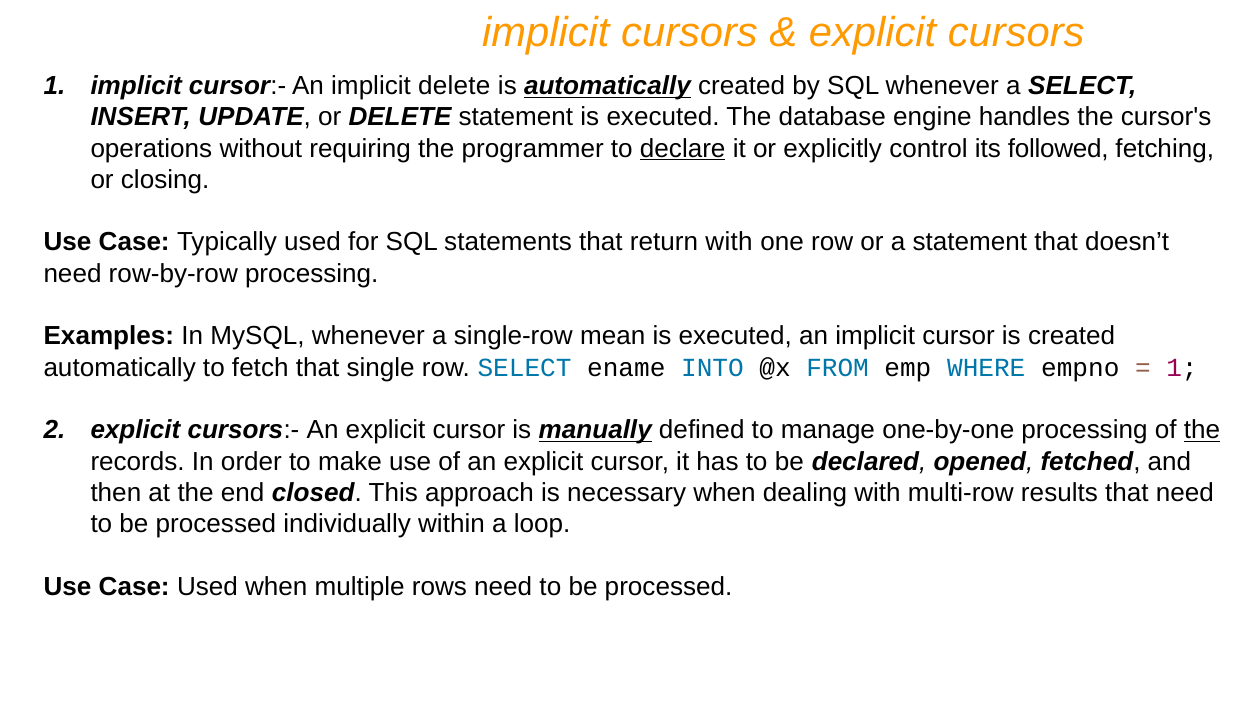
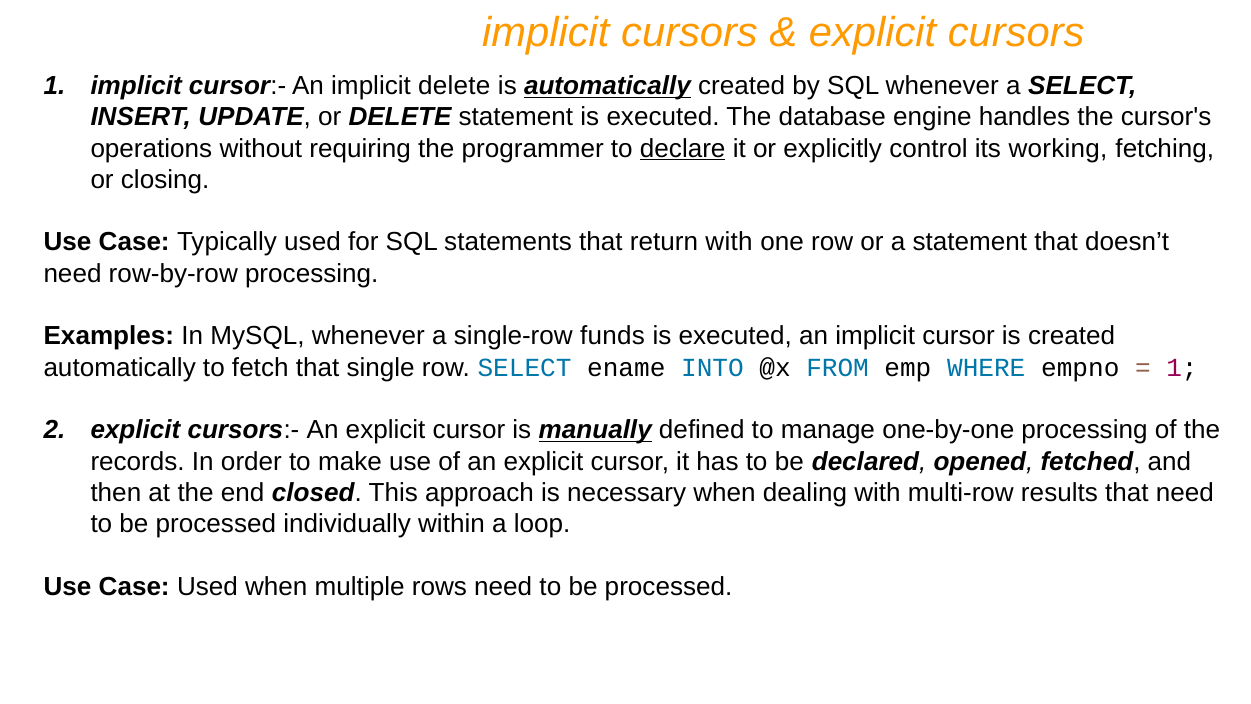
followed: followed -> working
mean: mean -> funds
the at (1202, 430) underline: present -> none
